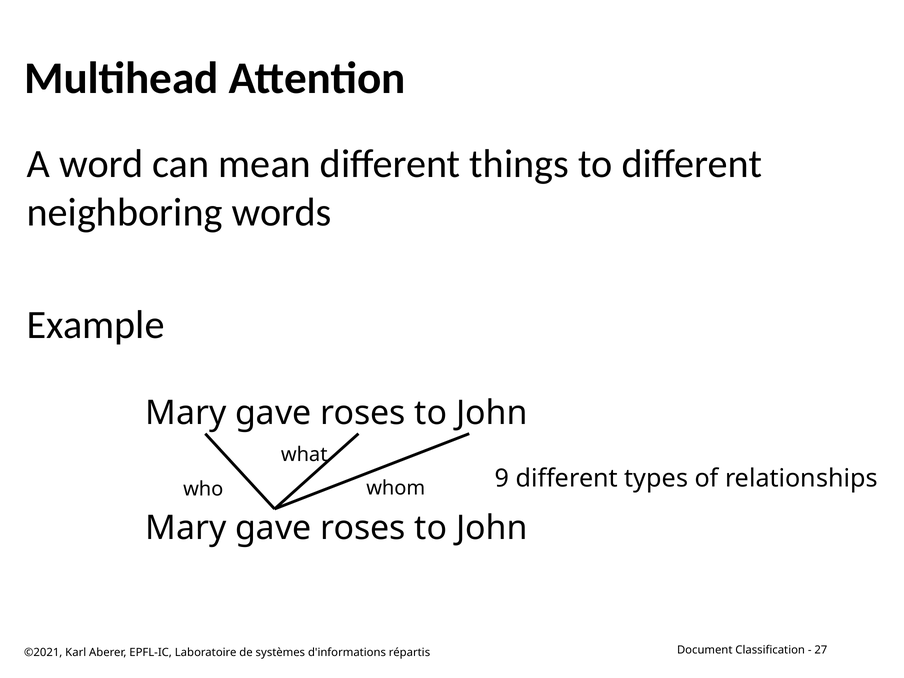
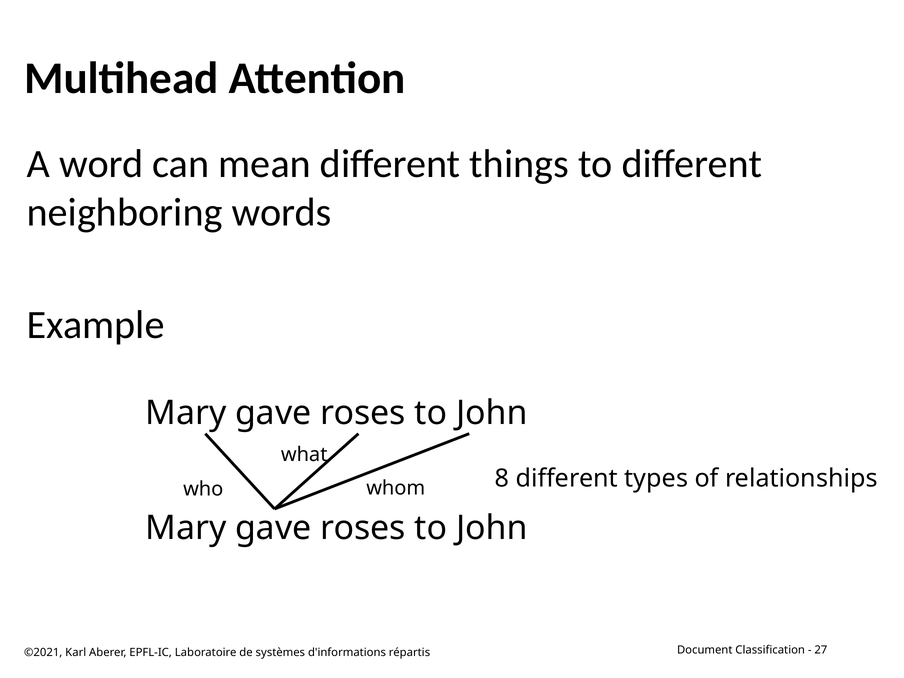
9: 9 -> 8
